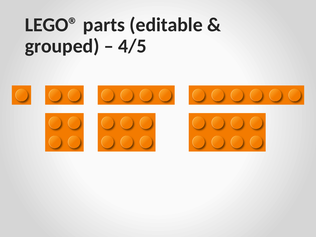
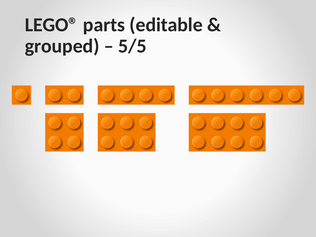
4/5: 4/5 -> 5/5
